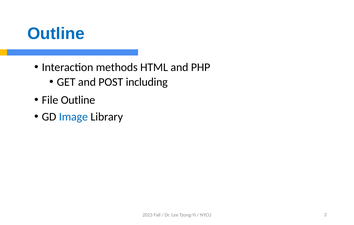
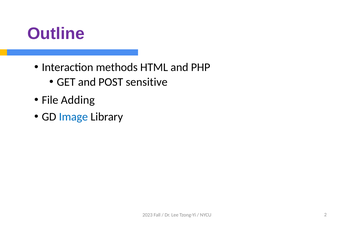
Outline at (56, 34) colour: blue -> purple
including: including -> sensitive
File Outline: Outline -> Adding
